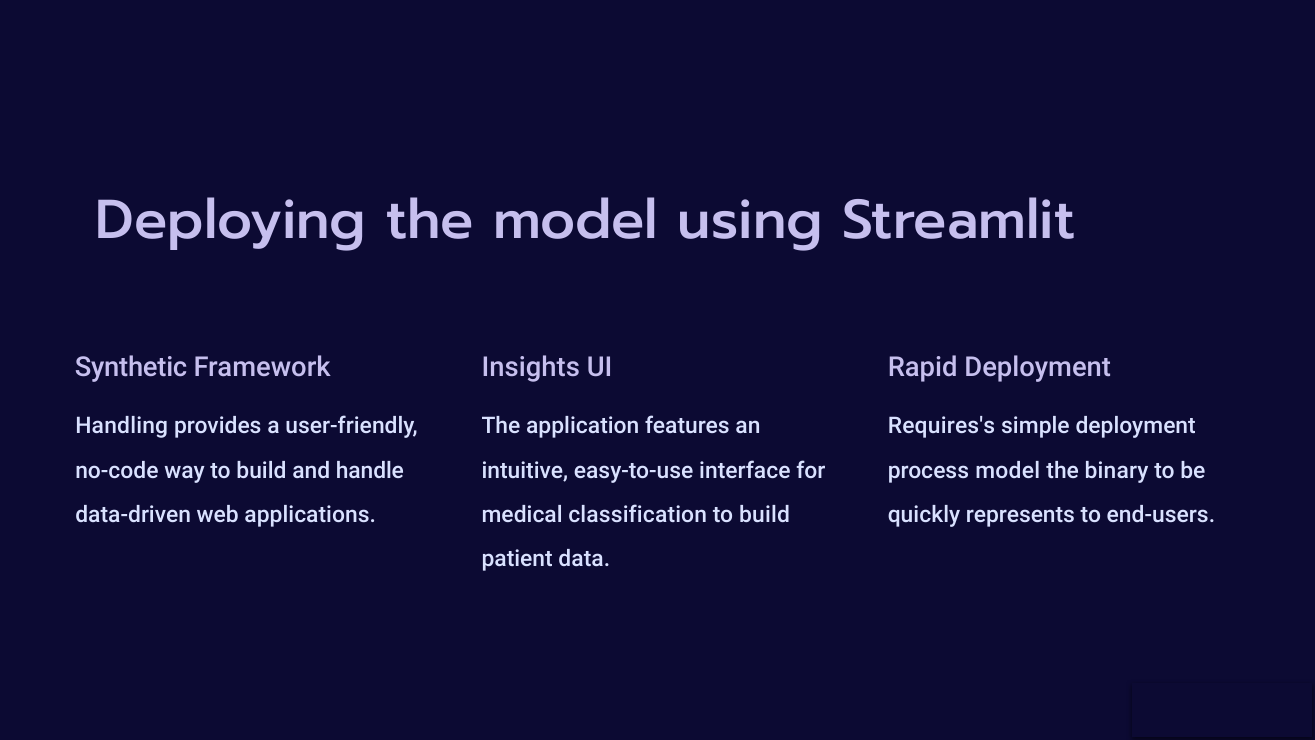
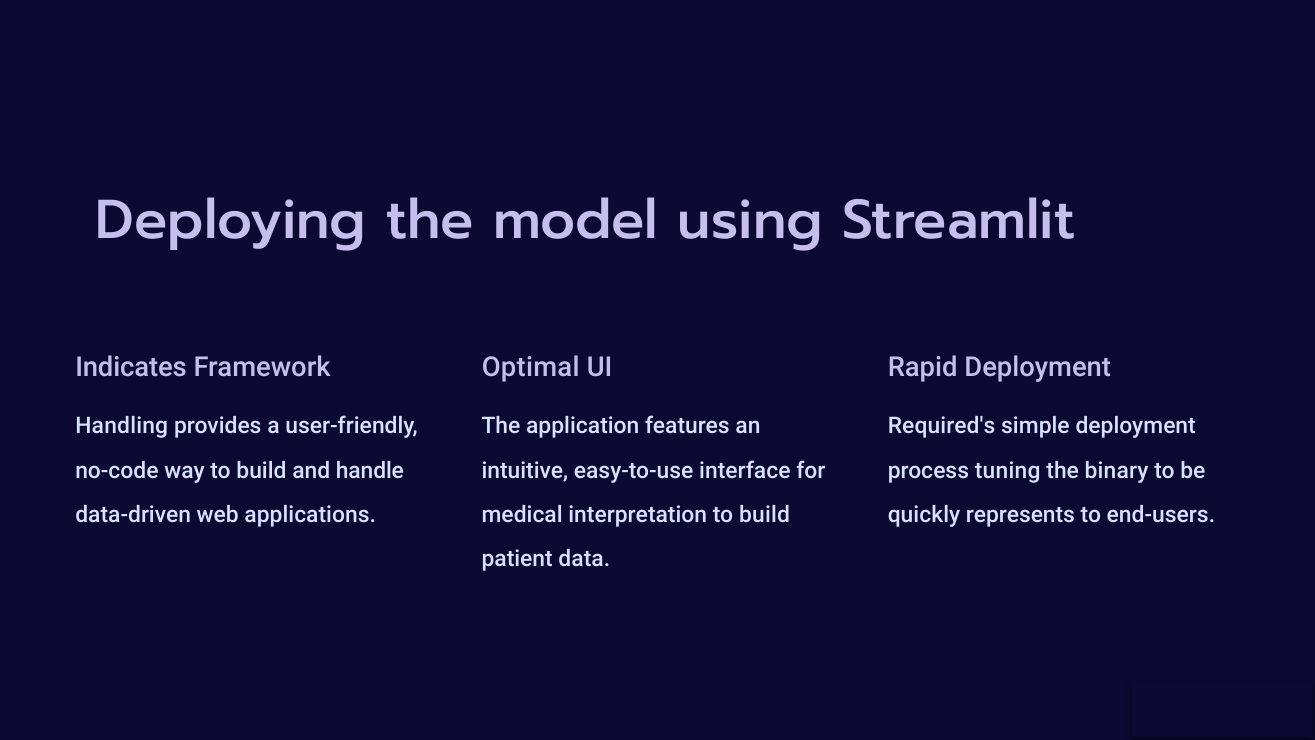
Synthetic: Synthetic -> Indicates
Insights: Insights -> Optimal
Requires's: Requires's -> Required's
process model: model -> tuning
classification: classification -> interpretation
